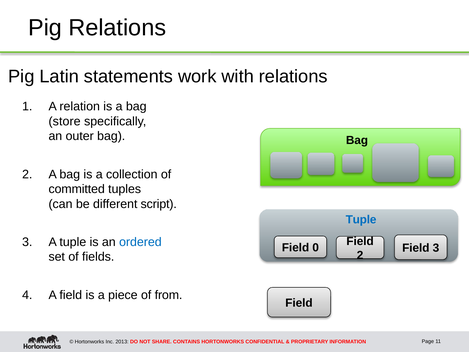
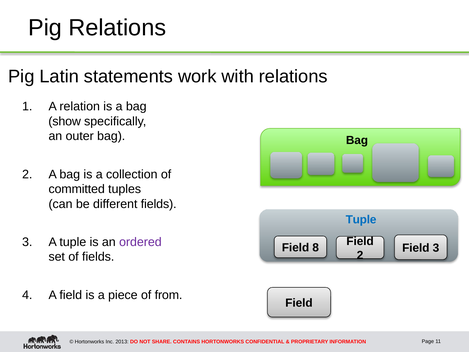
store: store -> show
different script: script -> fields
ordered colour: blue -> purple
0: 0 -> 8
